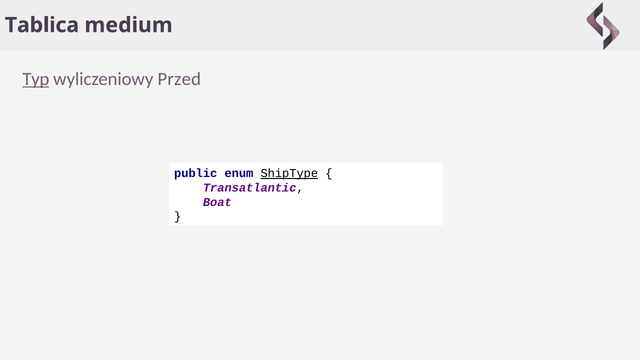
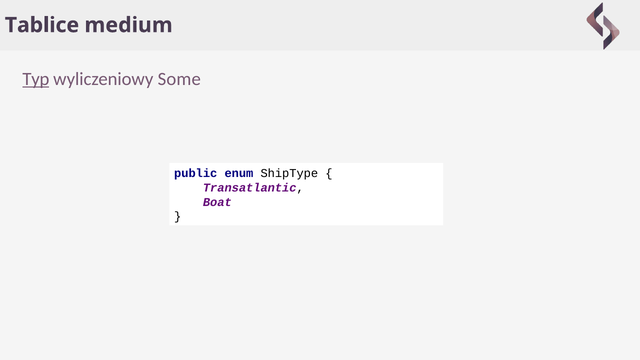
Tablica: Tablica -> Tablice
Przed: Przed -> Some
ShipType underline: present -> none
